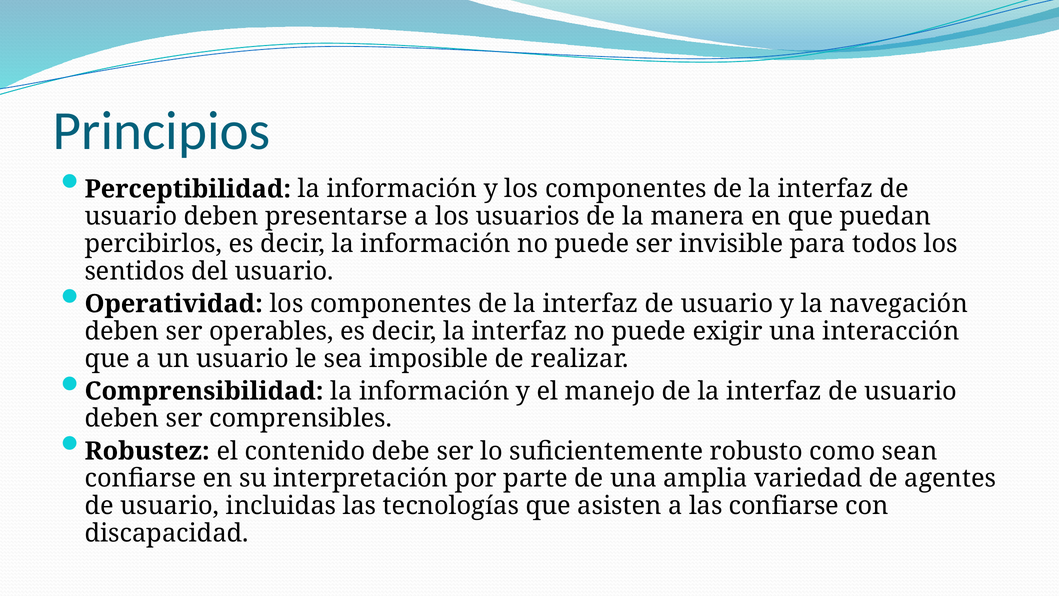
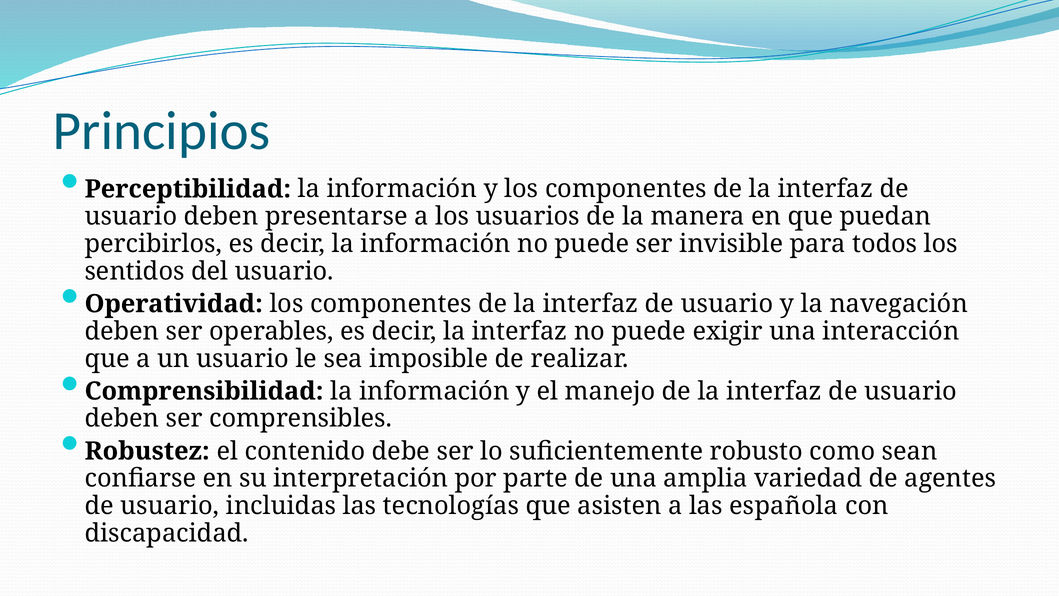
las confiarse: confiarse -> española
